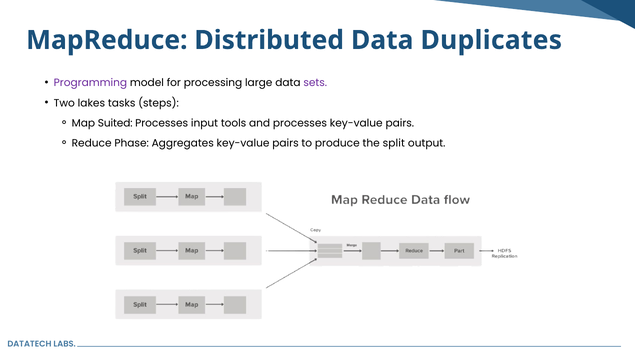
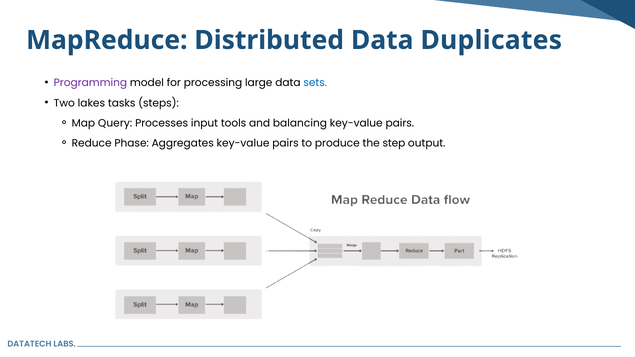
sets colour: purple -> blue
Suited: Suited -> Query
and processes: processes -> balancing
split: split -> step
